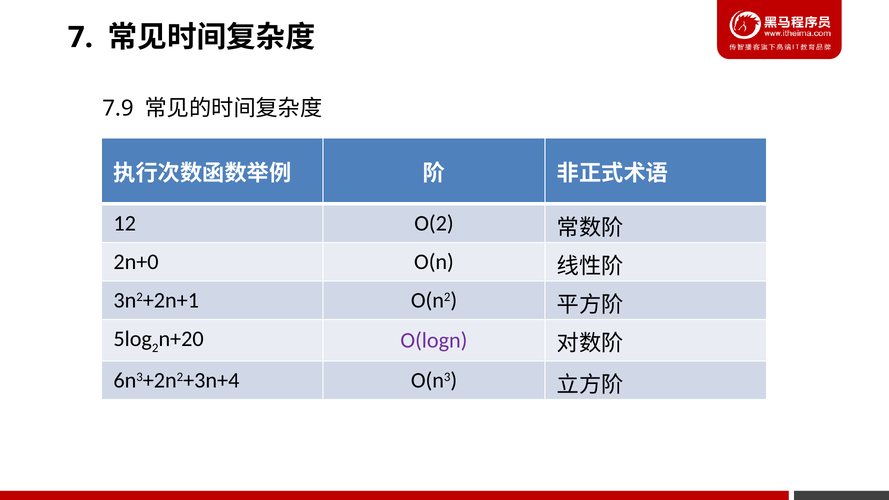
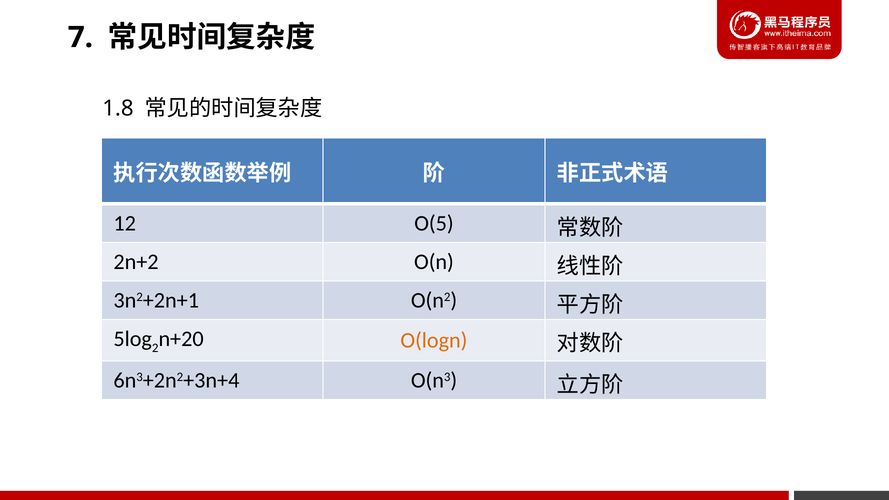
7.9: 7.9 -> 1.8
O(2: O(2 -> O(5
2n+0: 2n+0 -> 2n+2
O(logn colour: purple -> orange
